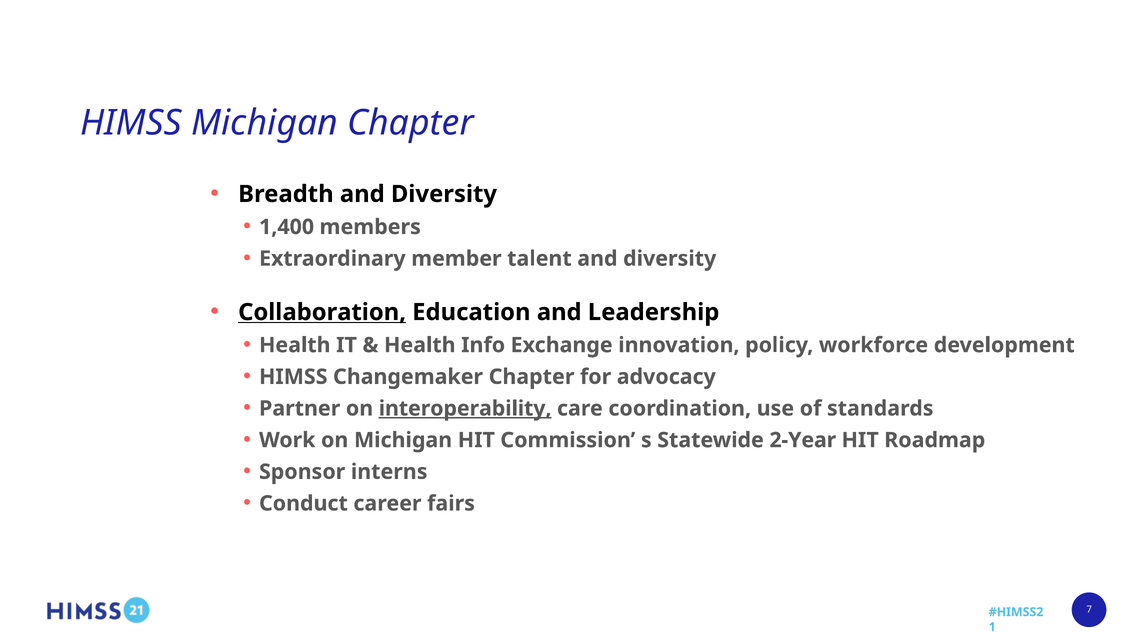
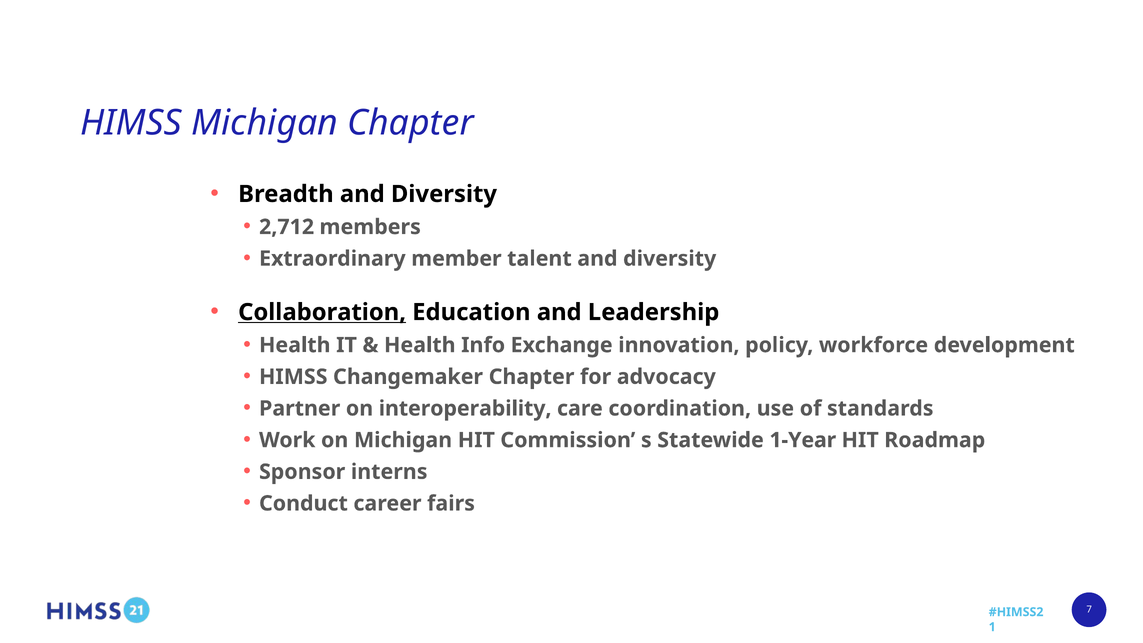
1,400: 1,400 -> 2,712
interoperability underline: present -> none
2-Year: 2-Year -> 1-Year
